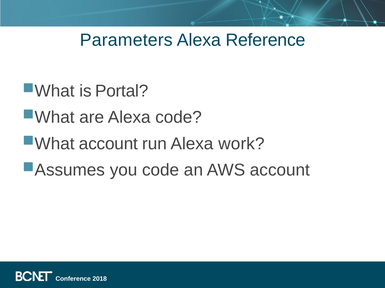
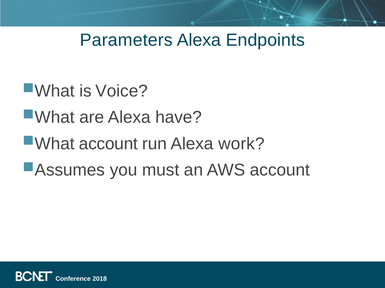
Reference: Reference -> Endpoints
Portal: Portal -> Voice
Alexa code: code -> have
you code: code -> must
